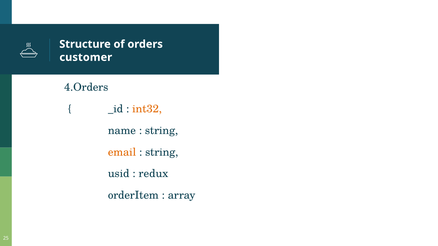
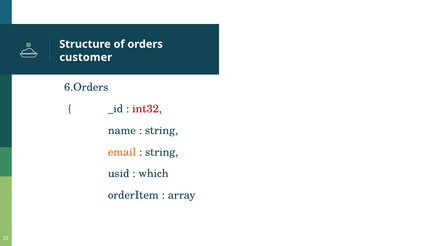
4.Orders: 4.Orders -> 6.Orders
int32 colour: orange -> red
redux: redux -> which
